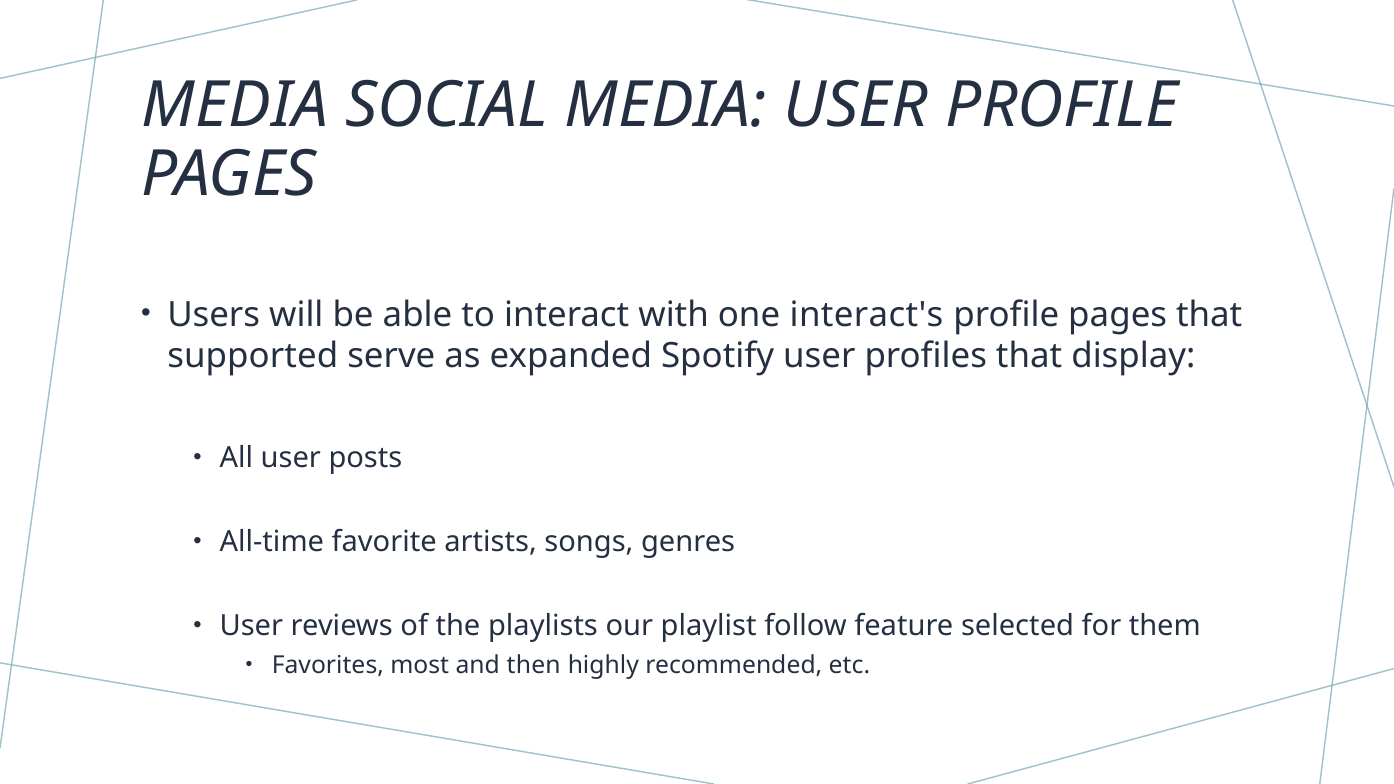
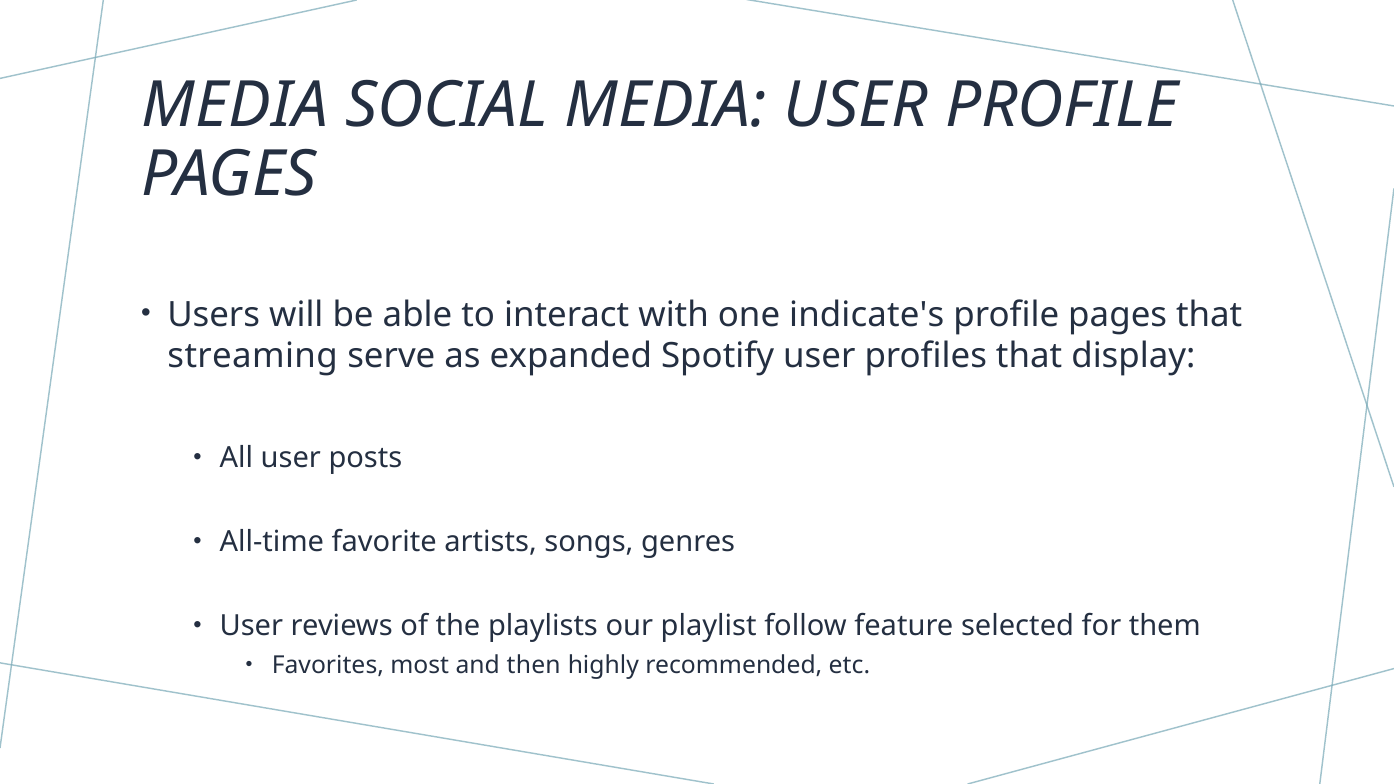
interact's: interact's -> indicate's
supported: supported -> streaming
